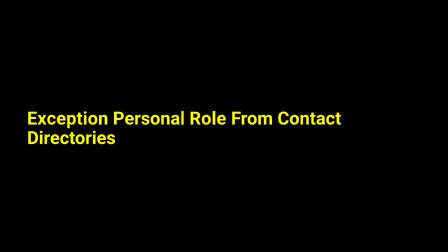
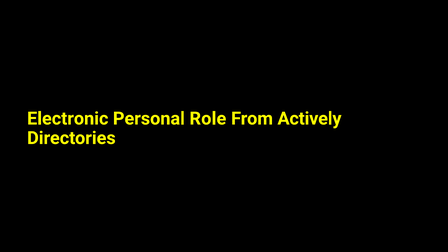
Exception: Exception -> Electronic
Contact: Contact -> Actively
